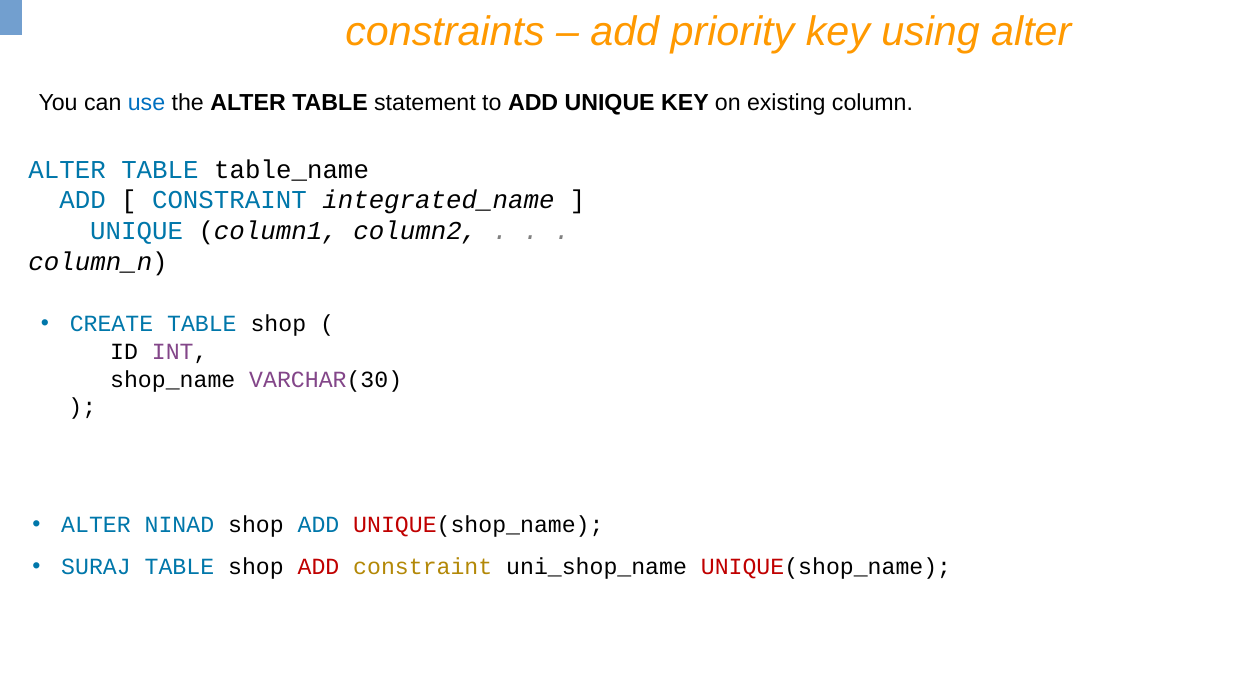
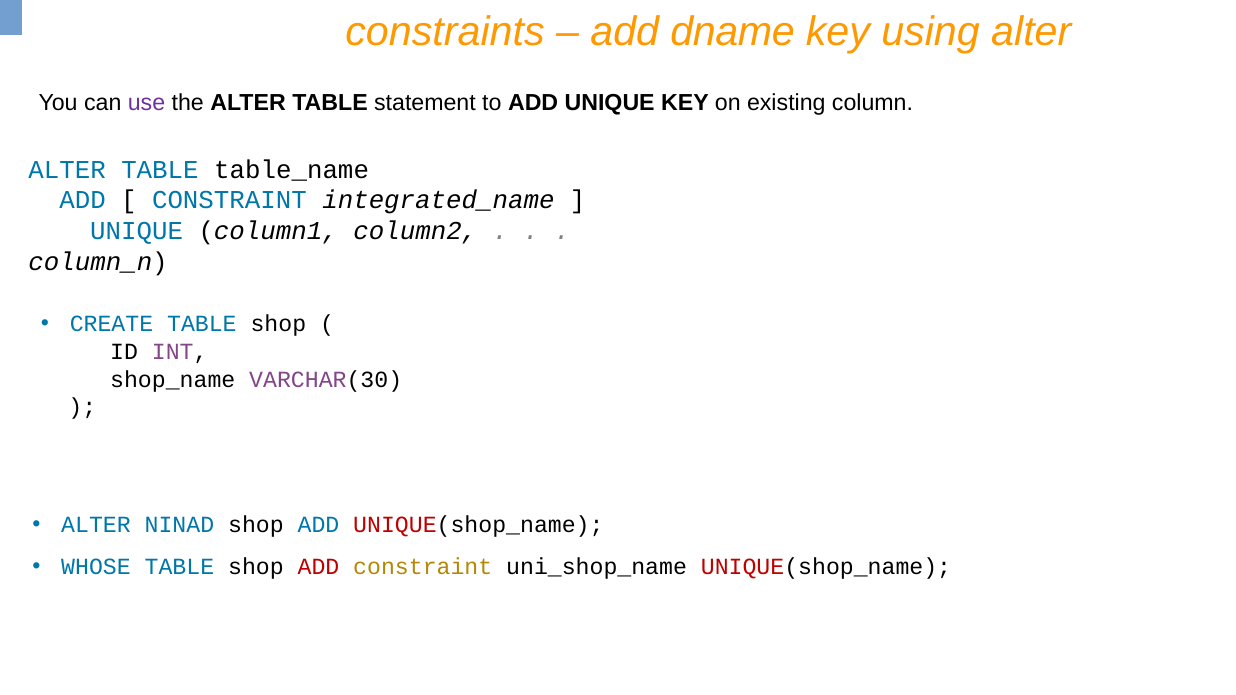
priority: priority -> dname
use colour: blue -> purple
SURAJ: SURAJ -> WHOSE
